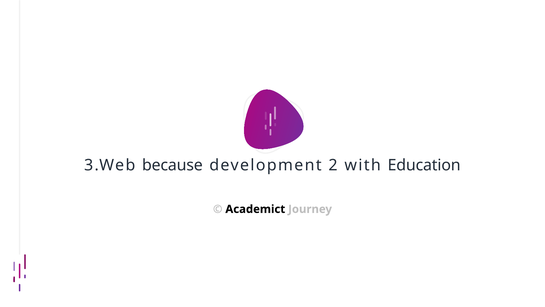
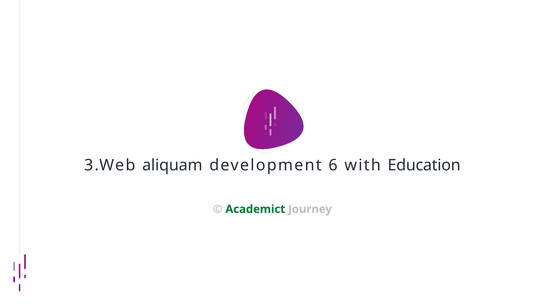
because: because -> aliquam
2: 2 -> 6
Academict colour: black -> green
